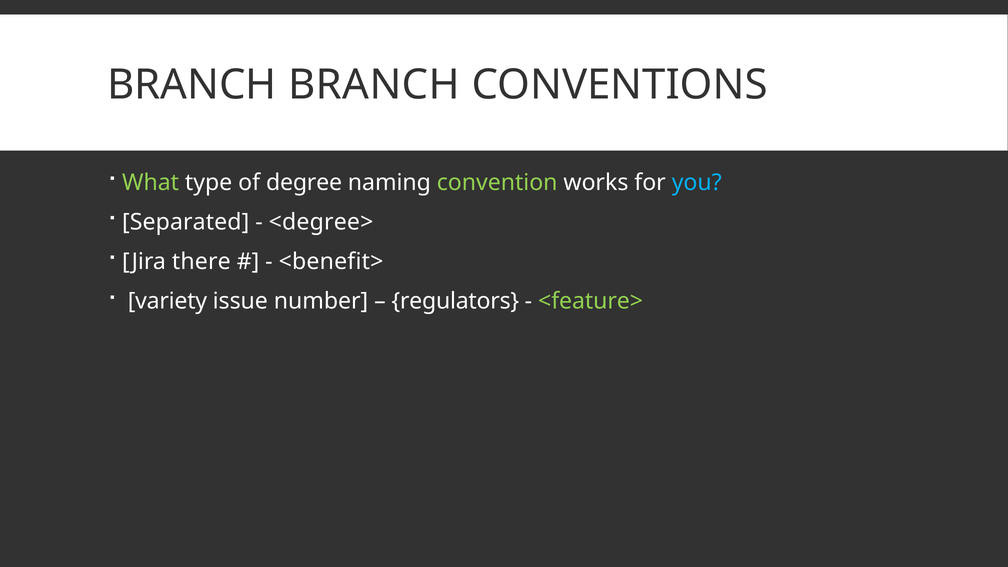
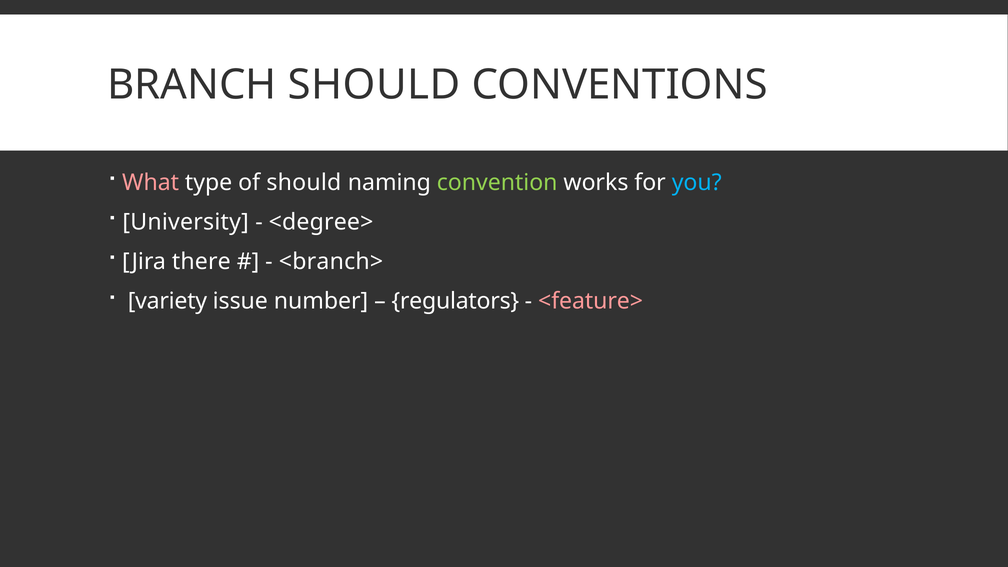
BRANCH BRANCH: BRANCH -> SHOULD
What colour: light green -> pink
of degree: degree -> should
Separated: Separated -> University
<benefit>: <benefit> -> <branch>
<feature> colour: light green -> pink
